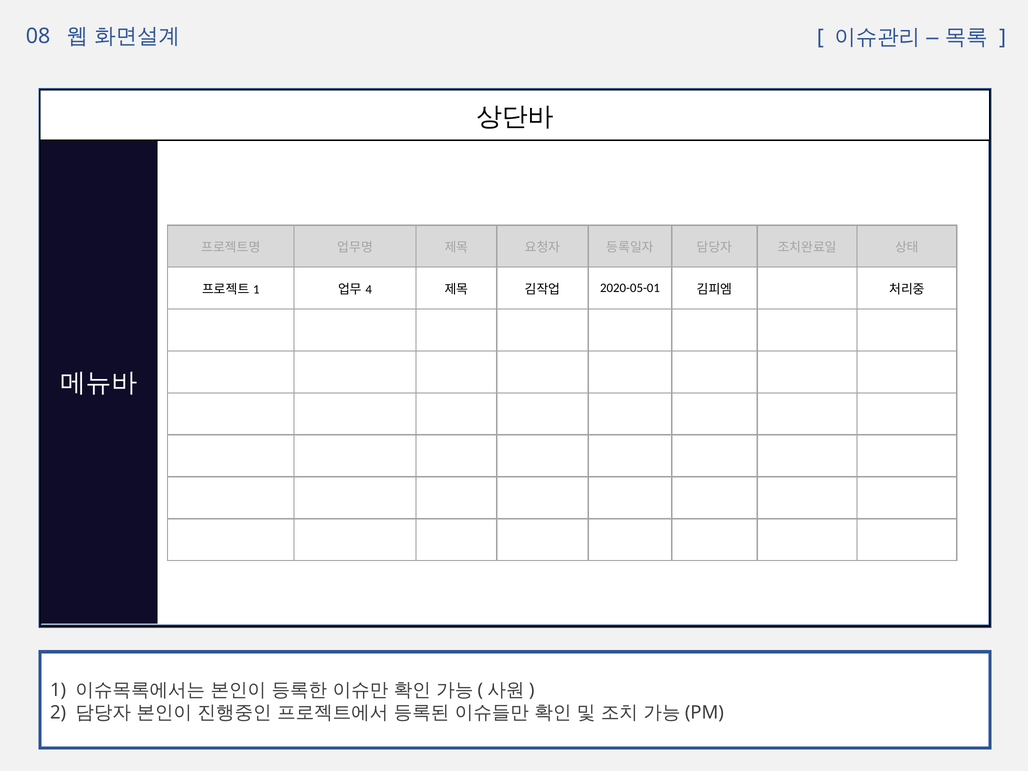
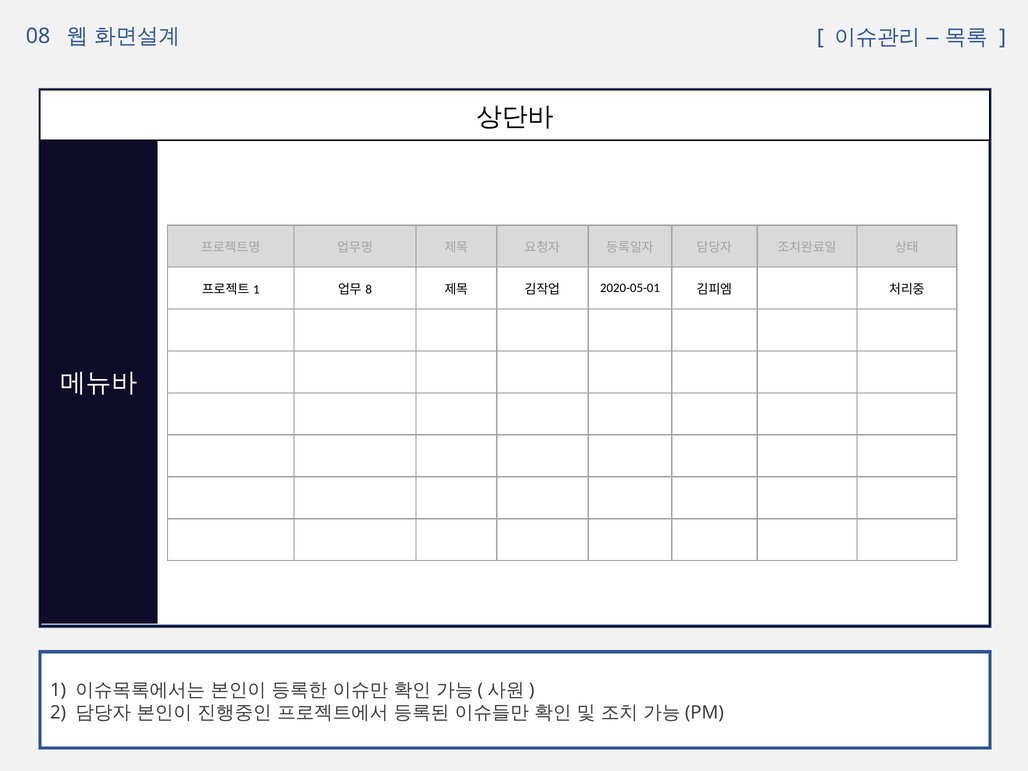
4: 4 -> 8
